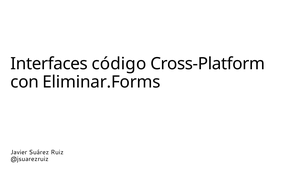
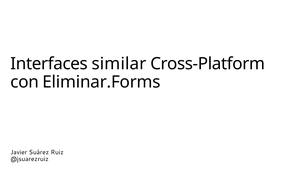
código: código -> similar
